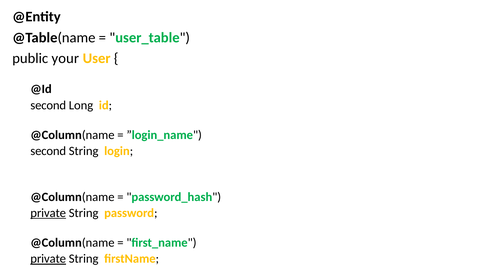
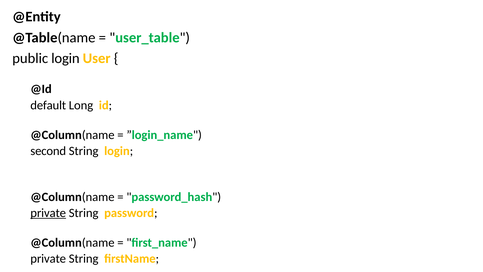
public your: your -> login
second at (48, 105): second -> default
private at (48, 258) underline: present -> none
